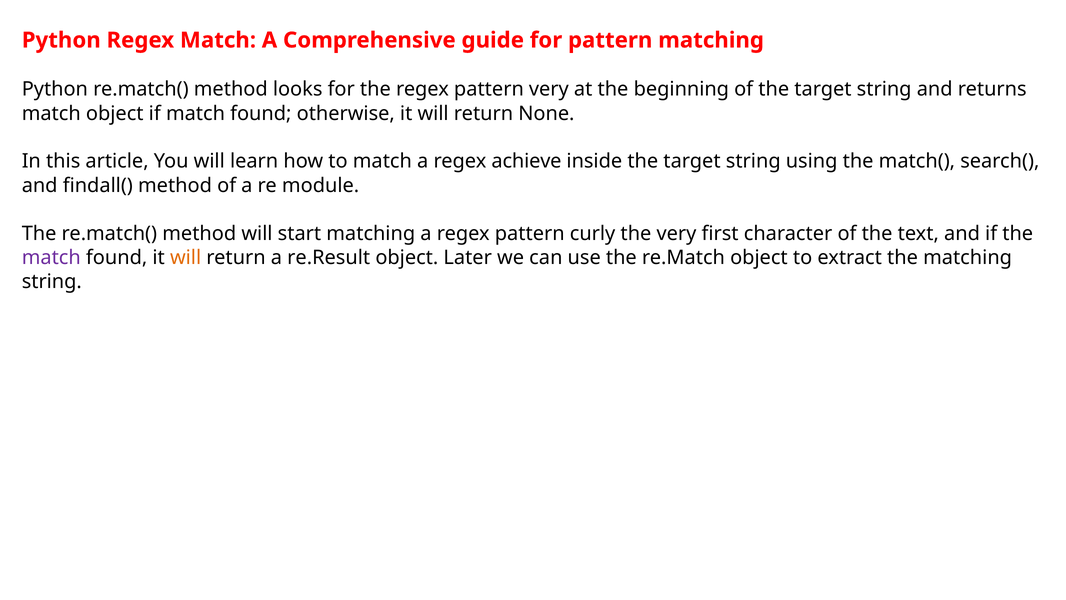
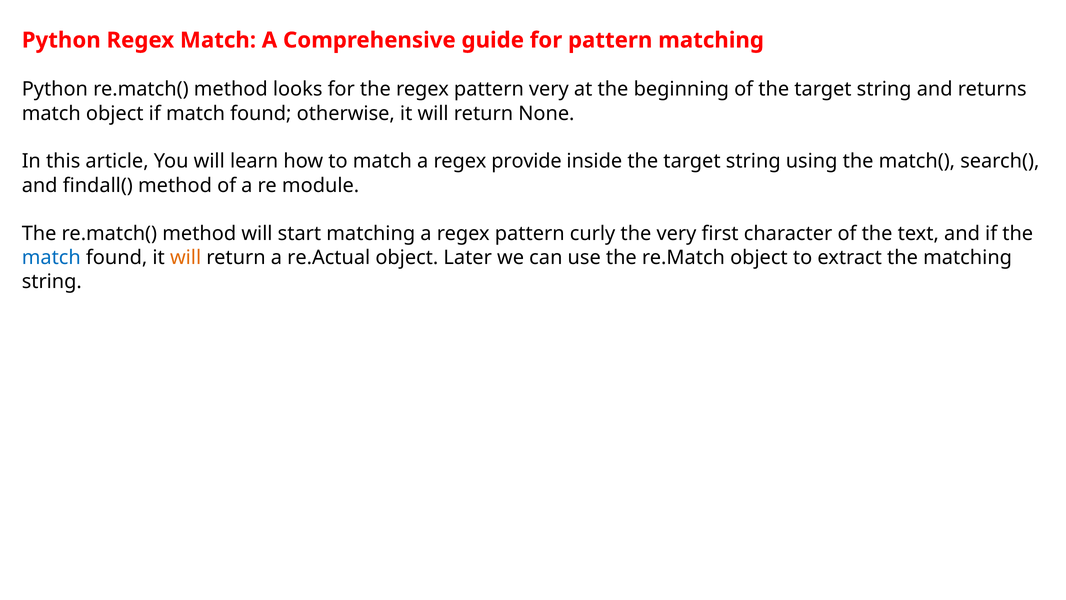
achieve: achieve -> provide
match at (51, 257) colour: purple -> blue
re.Result: re.Result -> re.Actual
